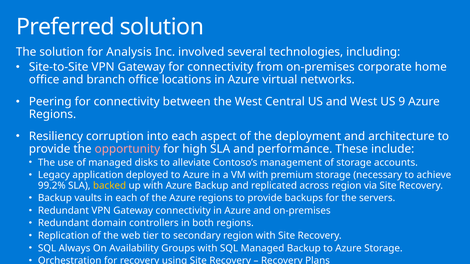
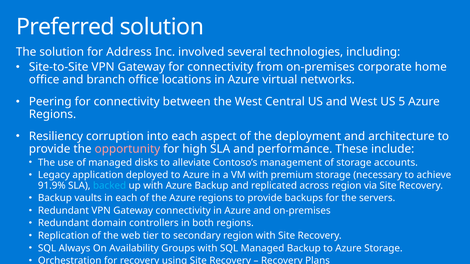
Analysis: Analysis -> Address
9: 9 -> 5
99.2%: 99.2% -> 91.9%
backed colour: yellow -> light blue
